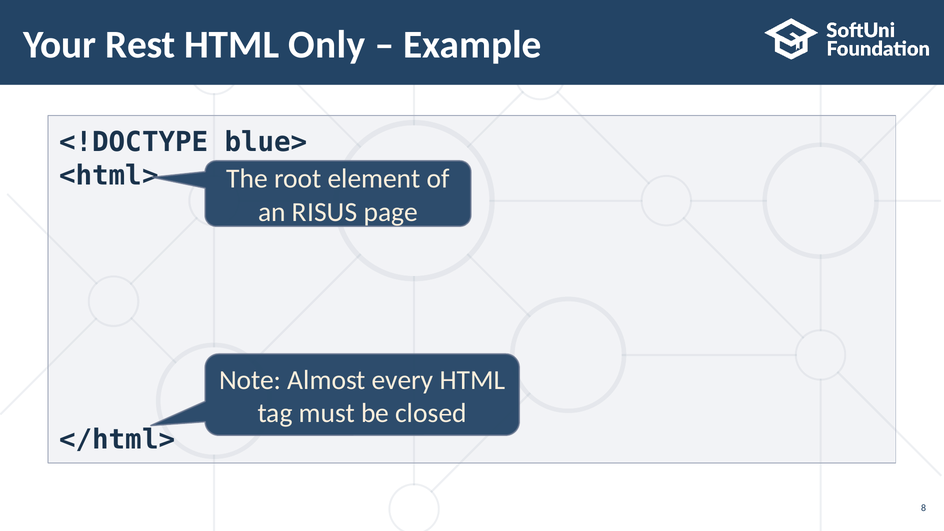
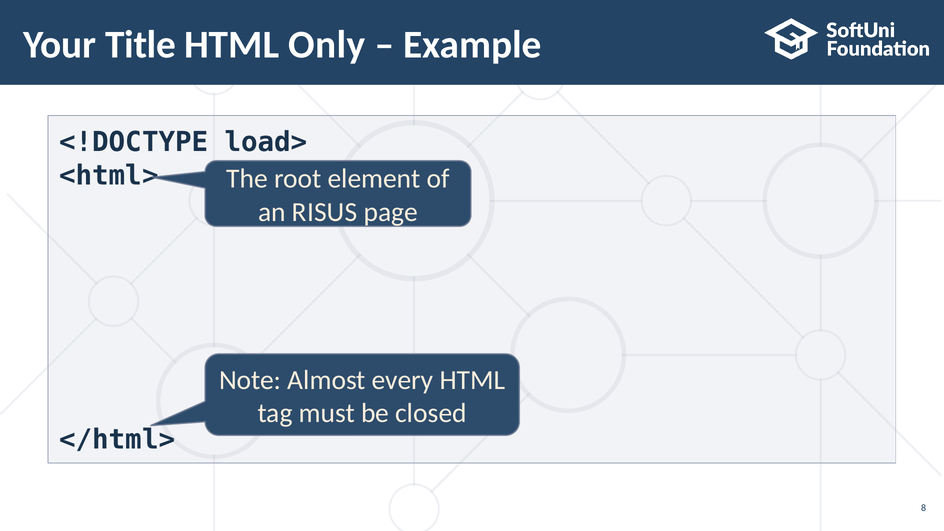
Rest: Rest -> Title
blue>: blue> -> load>
